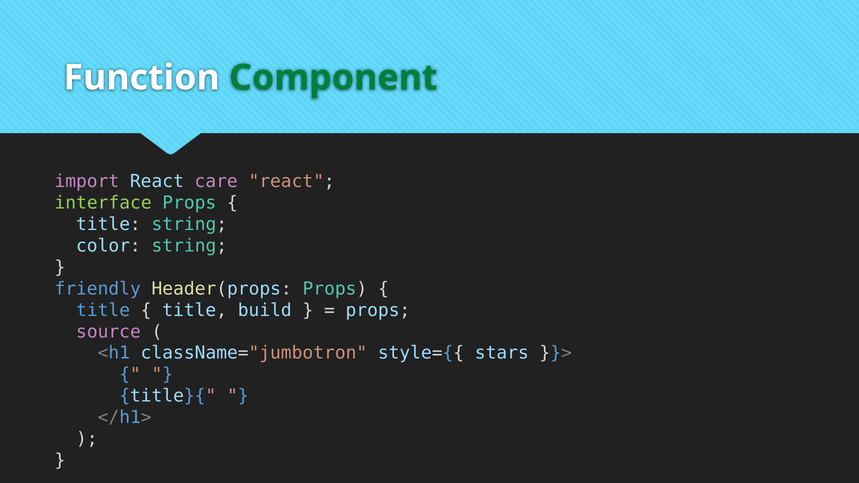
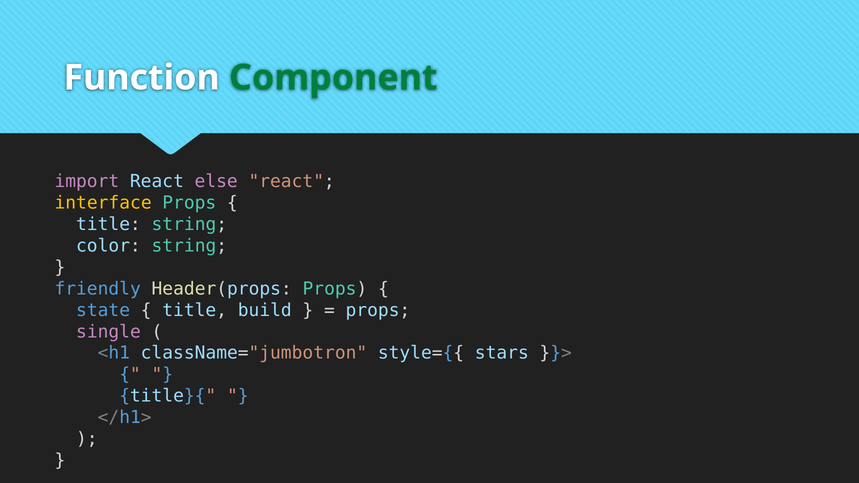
care: care -> else
interface colour: light green -> yellow
title at (103, 310): title -> state
source: source -> single
